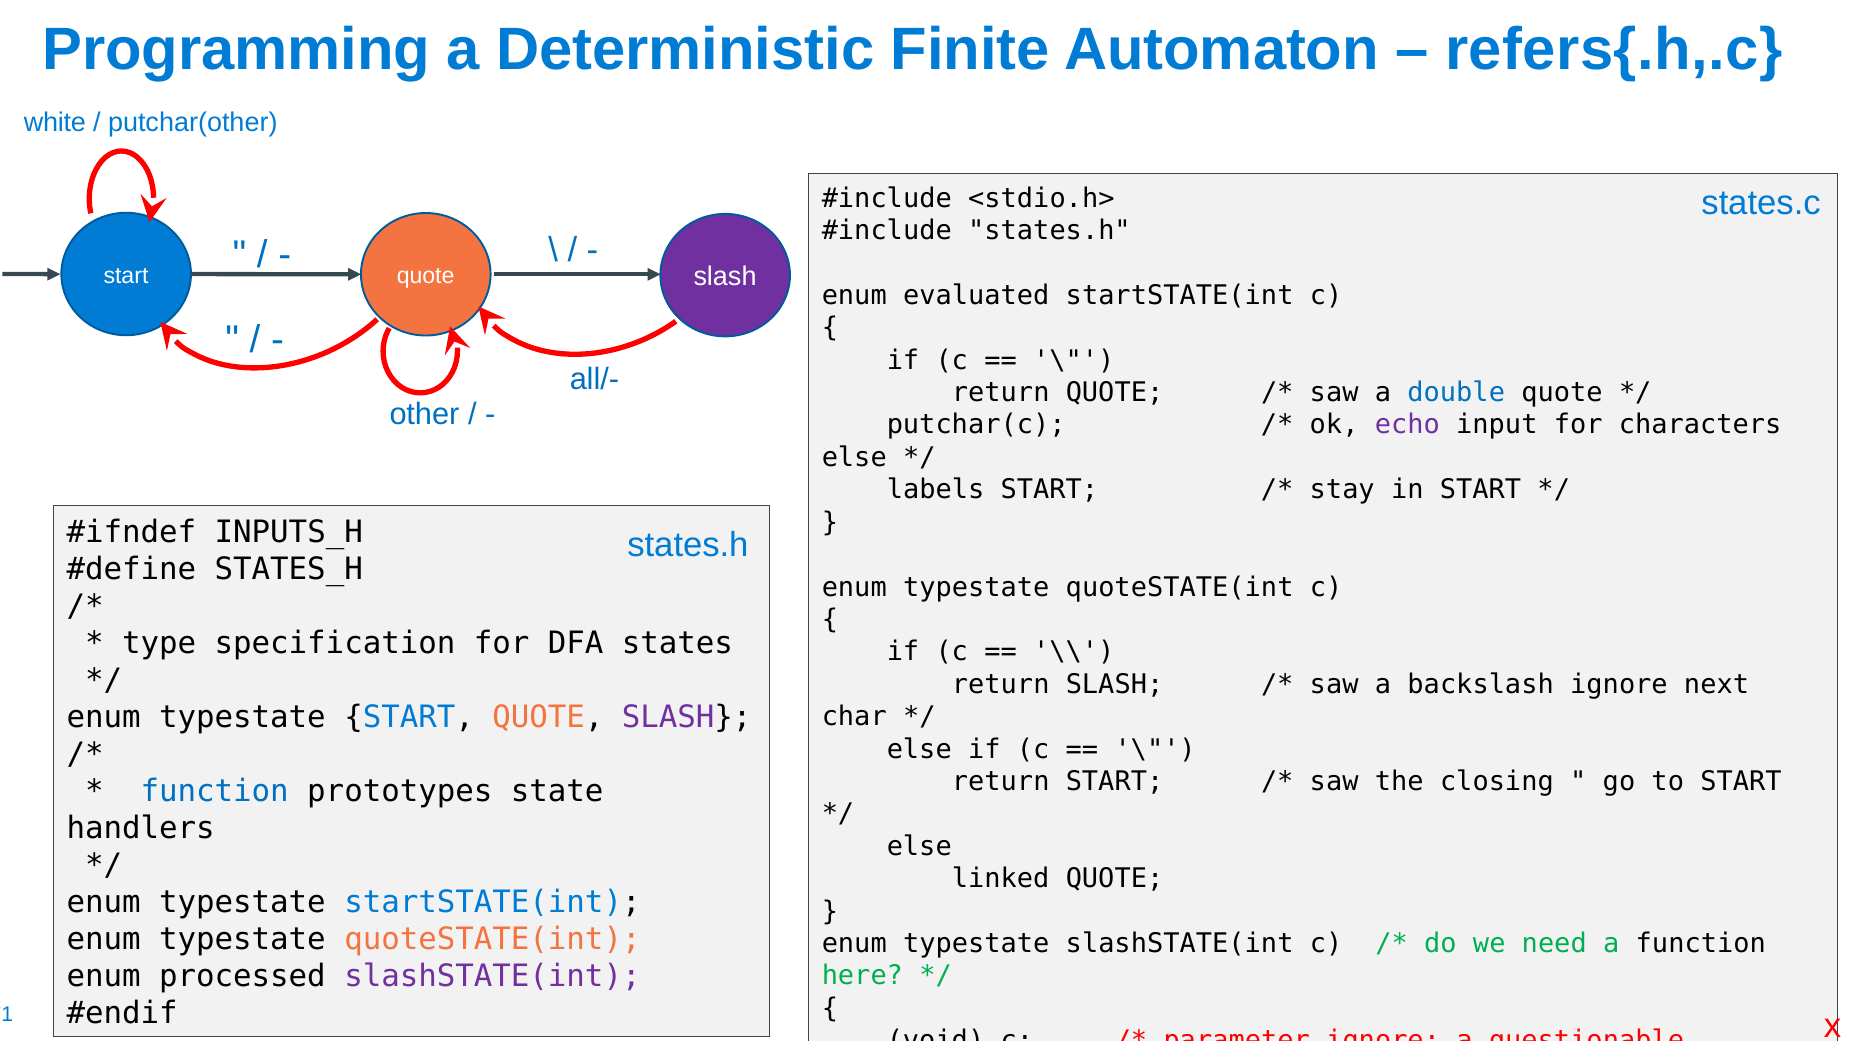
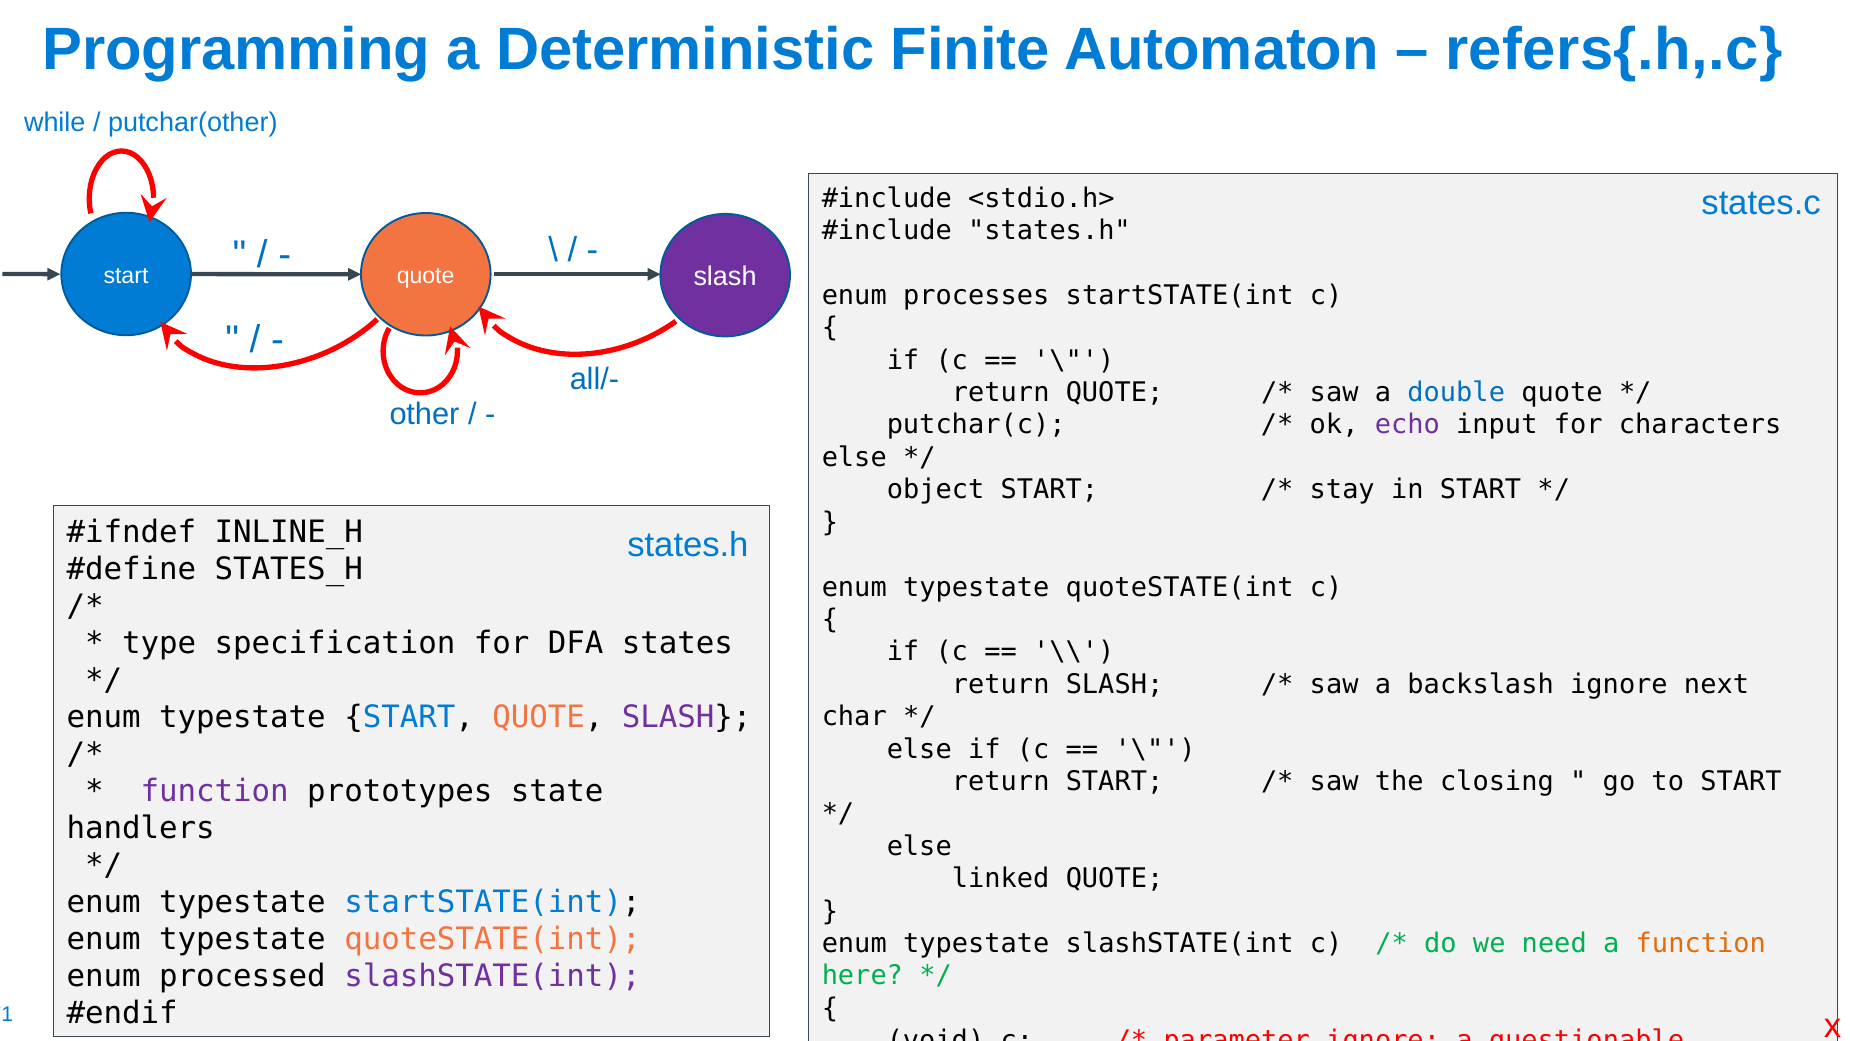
white: white -> while
evaluated: evaluated -> processes
labels: labels -> object
INPUTS_H: INPUTS_H -> INLINE_H
function at (215, 791) colour: blue -> purple
function at (1701, 943) colour: black -> orange
